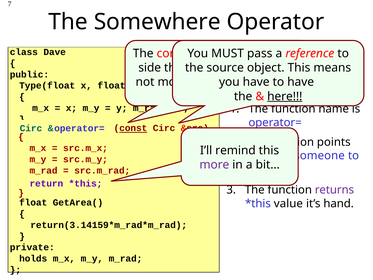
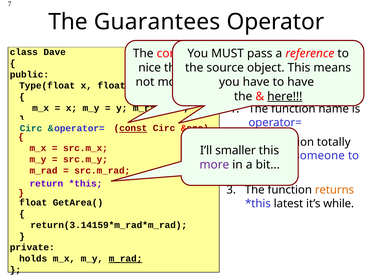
The Somewhere: Somewhere -> Guarantees
side: side -> nice
points: points -> totally
remind: remind -> smaller
returns colour: purple -> orange
value: value -> latest
hand: hand -> while
m_rad at (125, 258) underline: none -> present
